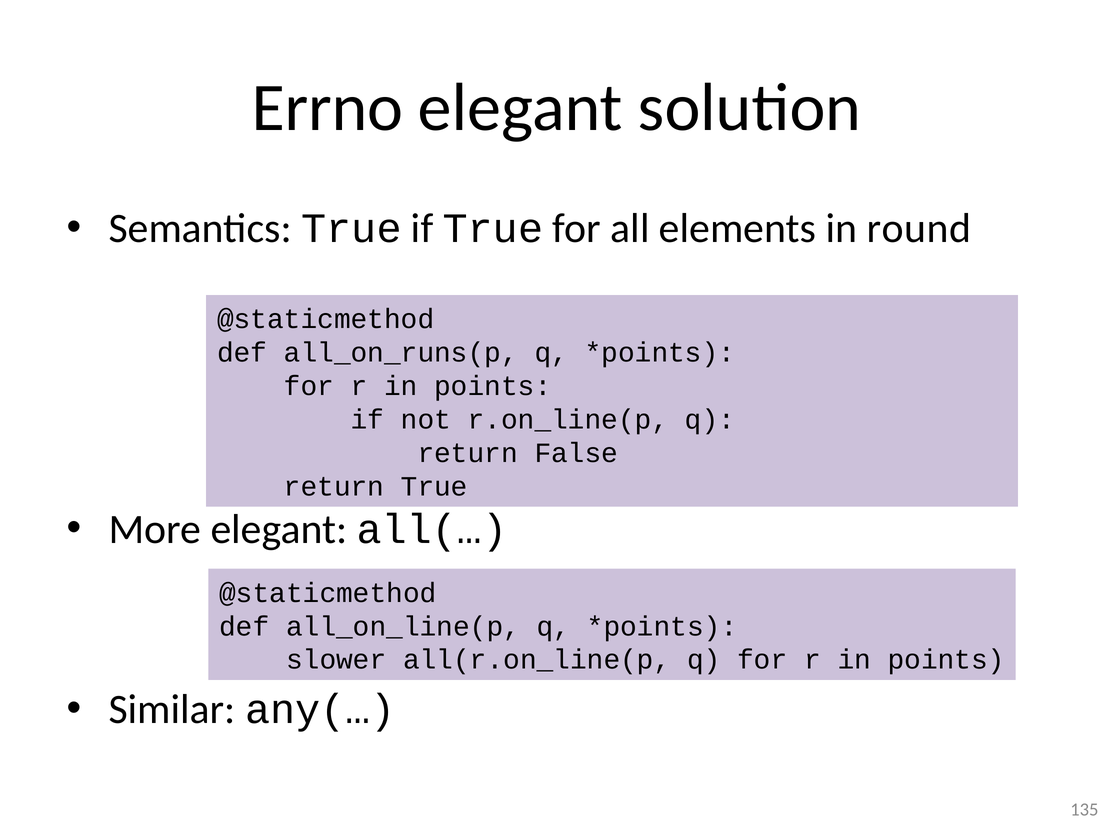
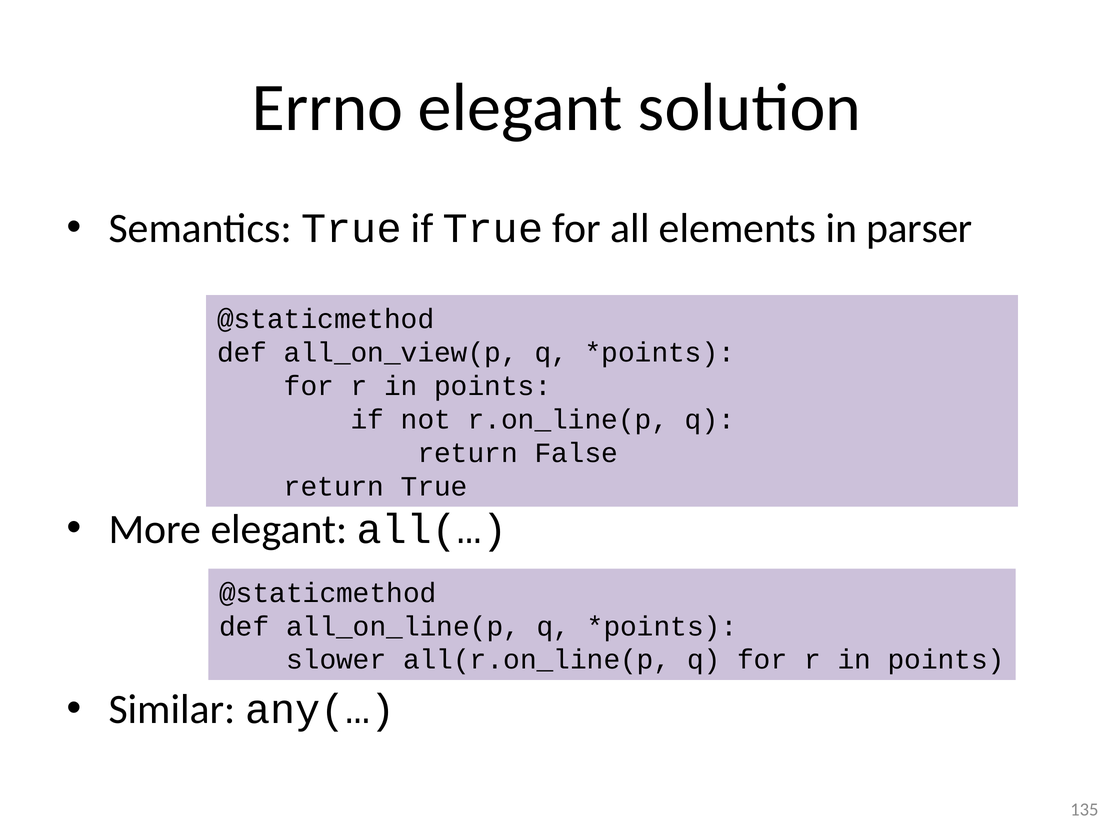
round: round -> parser
all_on_runs(p: all_on_runs(p -> all_on_view(p
